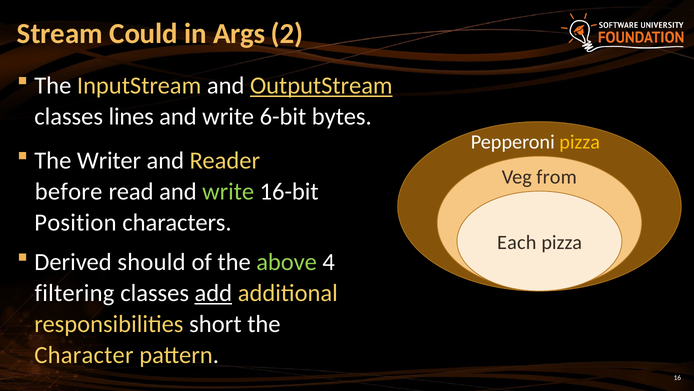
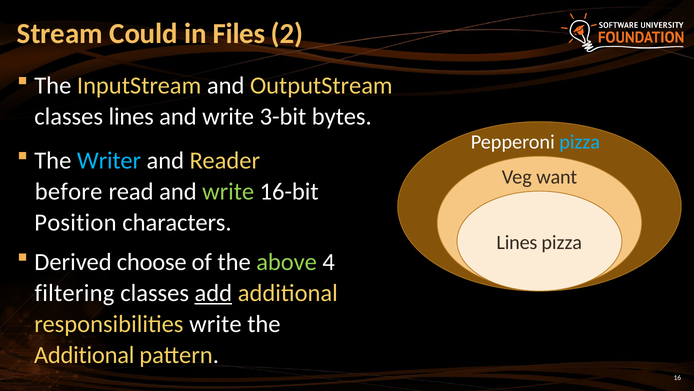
Args: Args -> Files
OutputStream underline: present -> none
6-bit: 6-bit -> 3-bit
pizza at (580, 142) colour: yellow -> light blue
Writer colour: white -> light blue
from: from -> want
Each at (517, 242): Each -> Lines
should: should -> choose
responsibilities short: short -> write
Character at (84, 355): Character -> Additional
